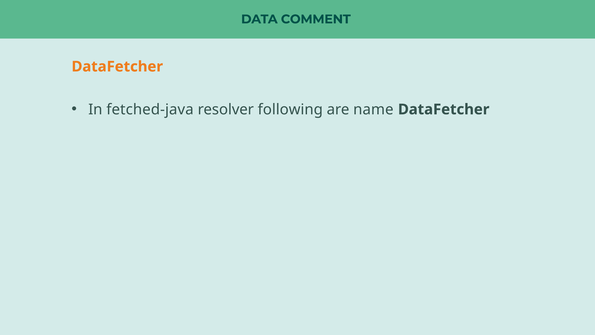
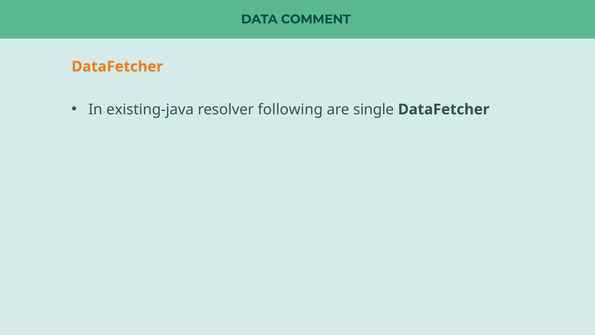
fetched-java: fetched-java -> existing-java
name: name -> single
